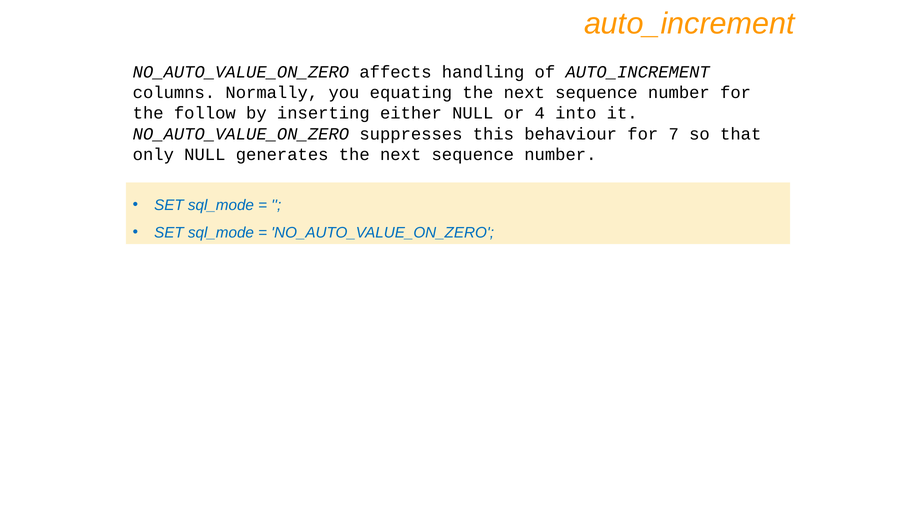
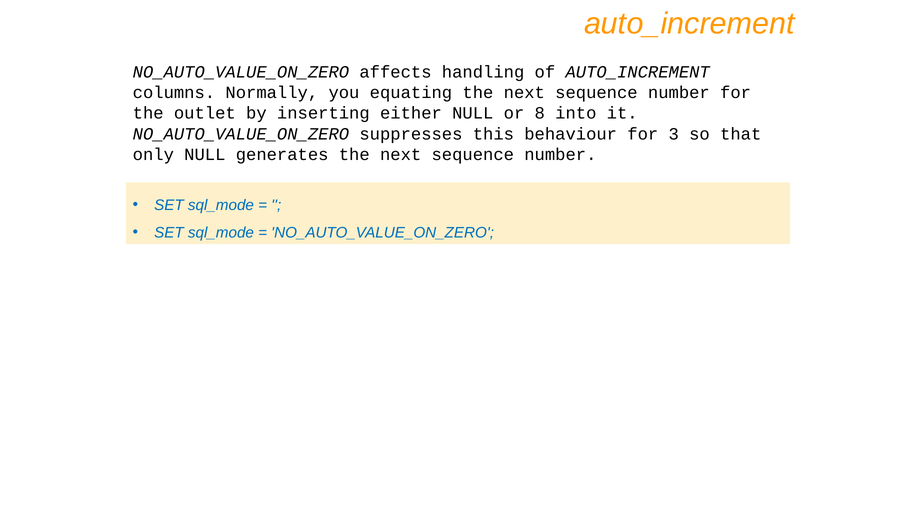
follow: follow -> outlet
4: 4 -> 8
7: 7 -> 3
